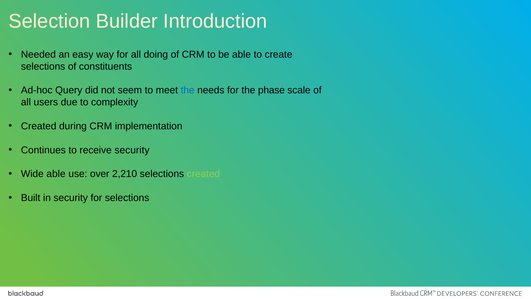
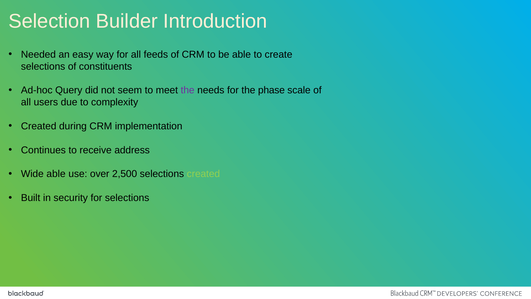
doing: doing -> feeds
the at (188, 90) colour: blue -> purple
receive security: security -> address
2,210: 2,210 -> 2,500
